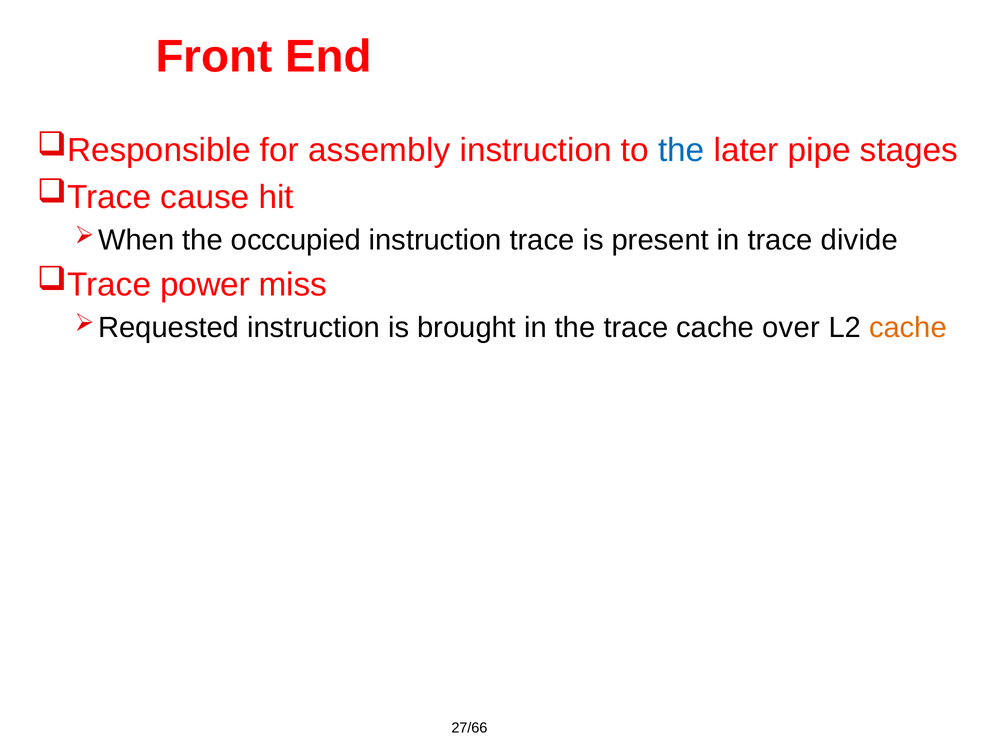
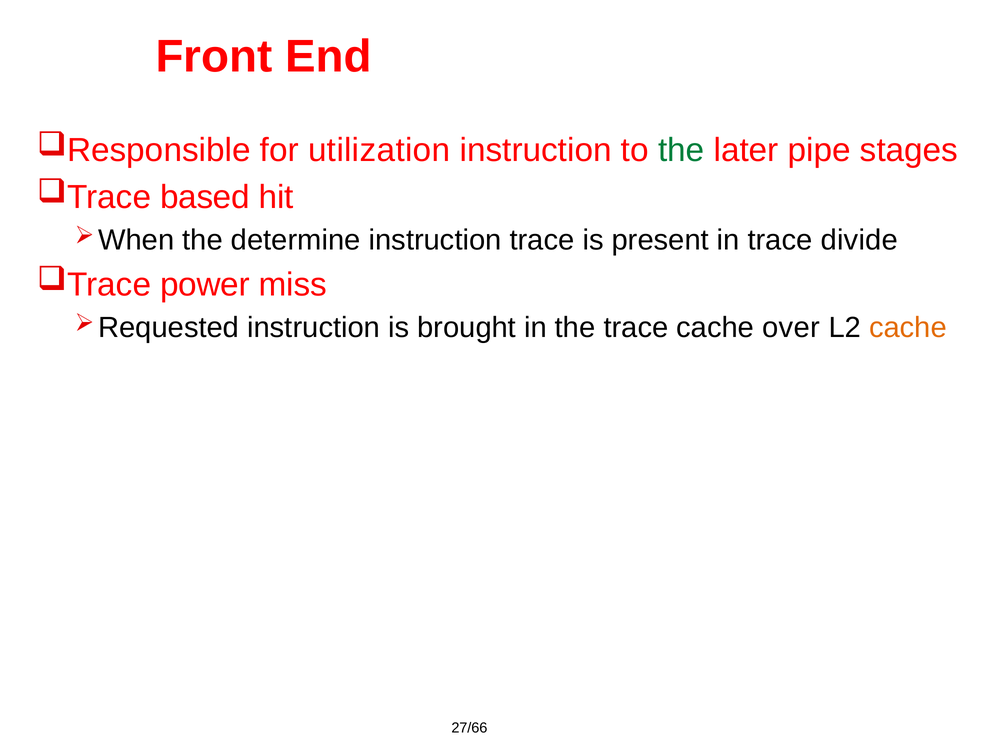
assembly: assembly -> utilization
the at (681, 150) colour: blue -> green
cause: cause -> based
occcupied: occcupied -> determine
